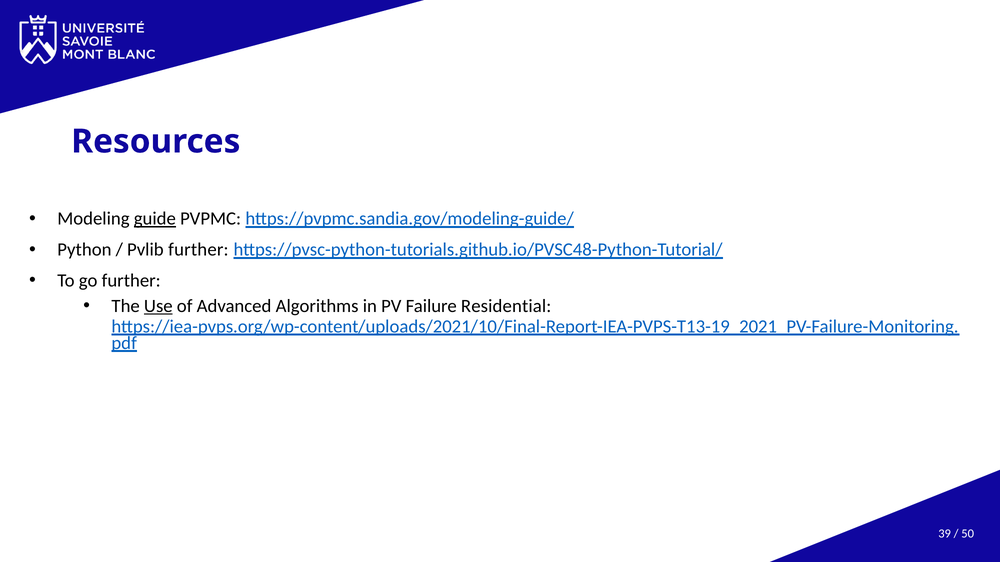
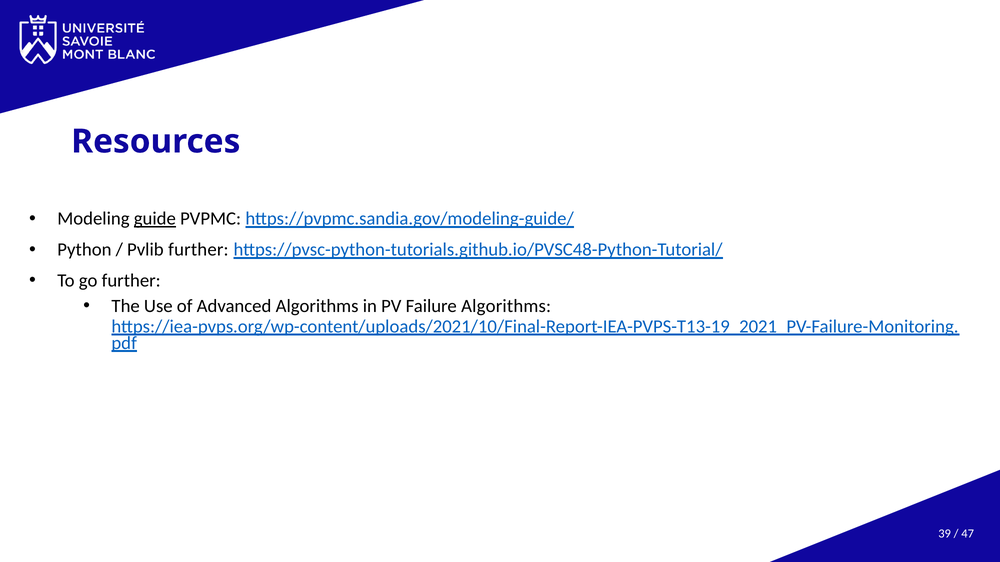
Use underline: present -> none
Failure Residential: Residential -> Algorithms
50: 50 -> 47
